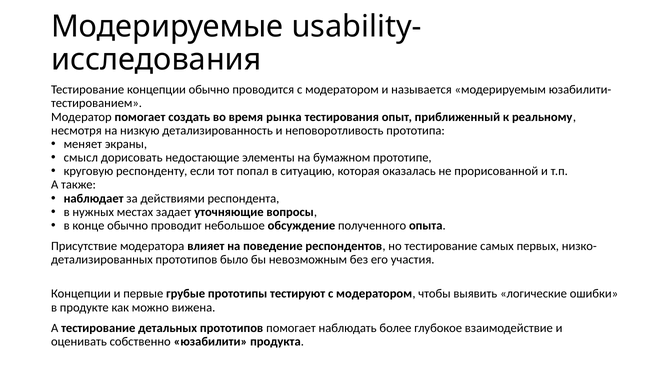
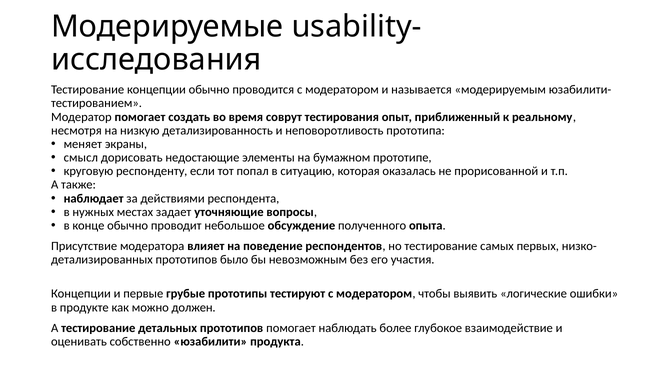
рынка: рынка -> соврут
вижена: вижена -> должен
